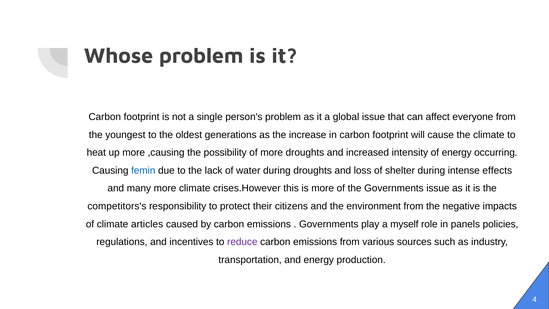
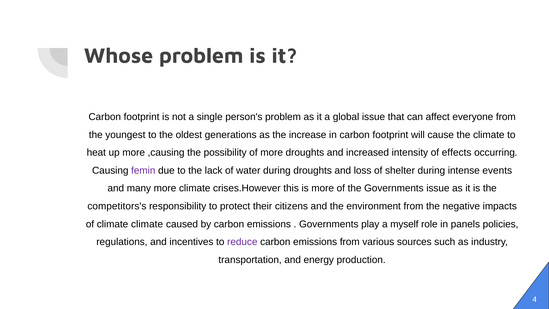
of energy: energy -> effects
femin colour: blue -> purple
effects: effects -> events
climate articles: articles -> climate
